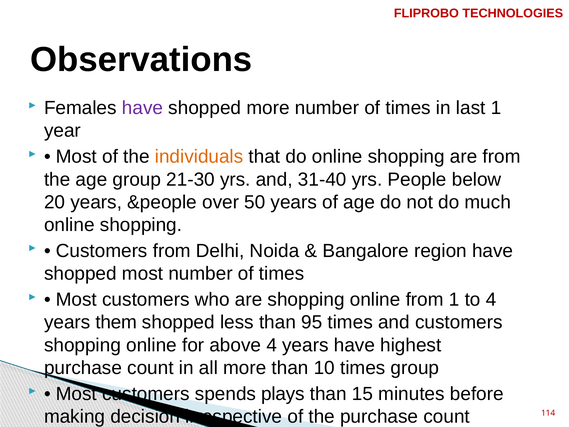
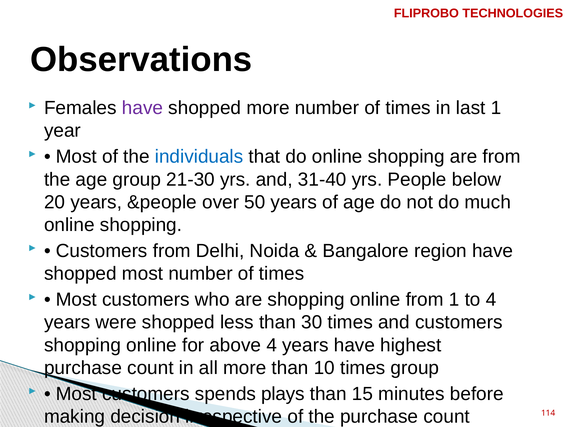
individuals colour: orange -> blue
them: them -> were
95: 95 -> 30
